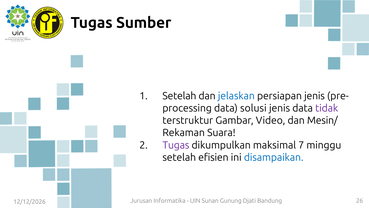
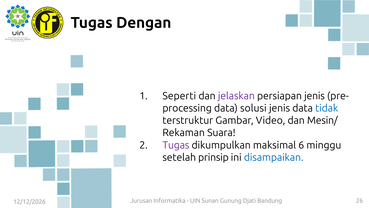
Sumber: Sumber -> Dengan
1 Setelah: Setelah -> Seperti
jelaskan colour: blue -> purple
tidak colour: purple -> blue
7: 7 -> 6
efisien: efisien -> prinsip
